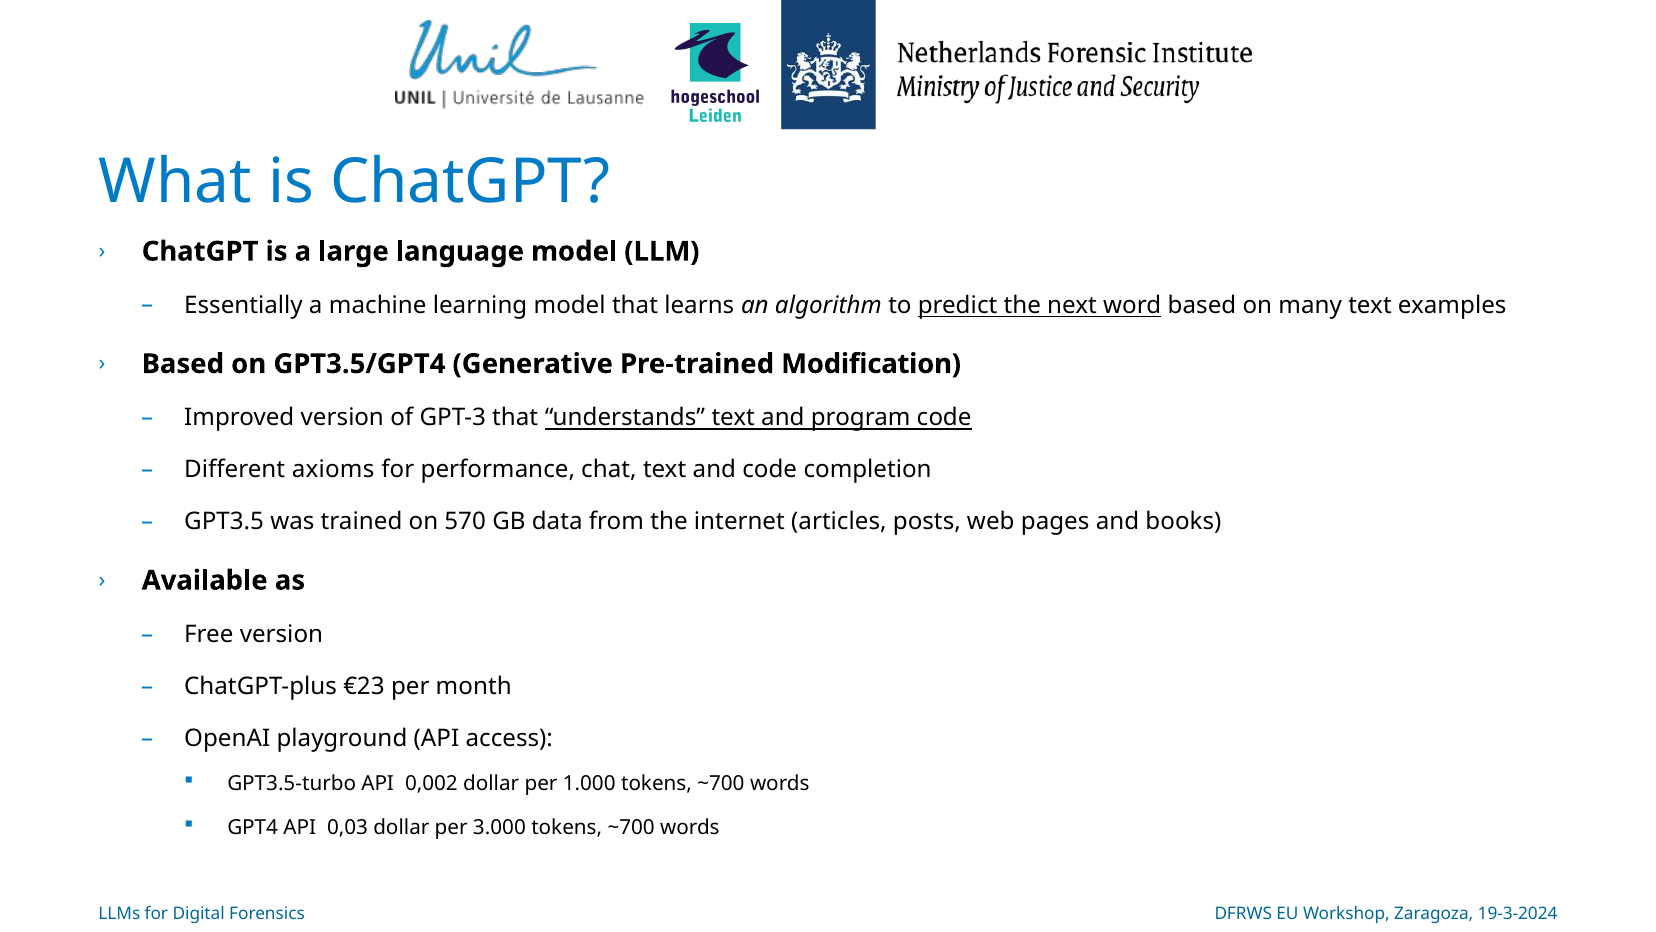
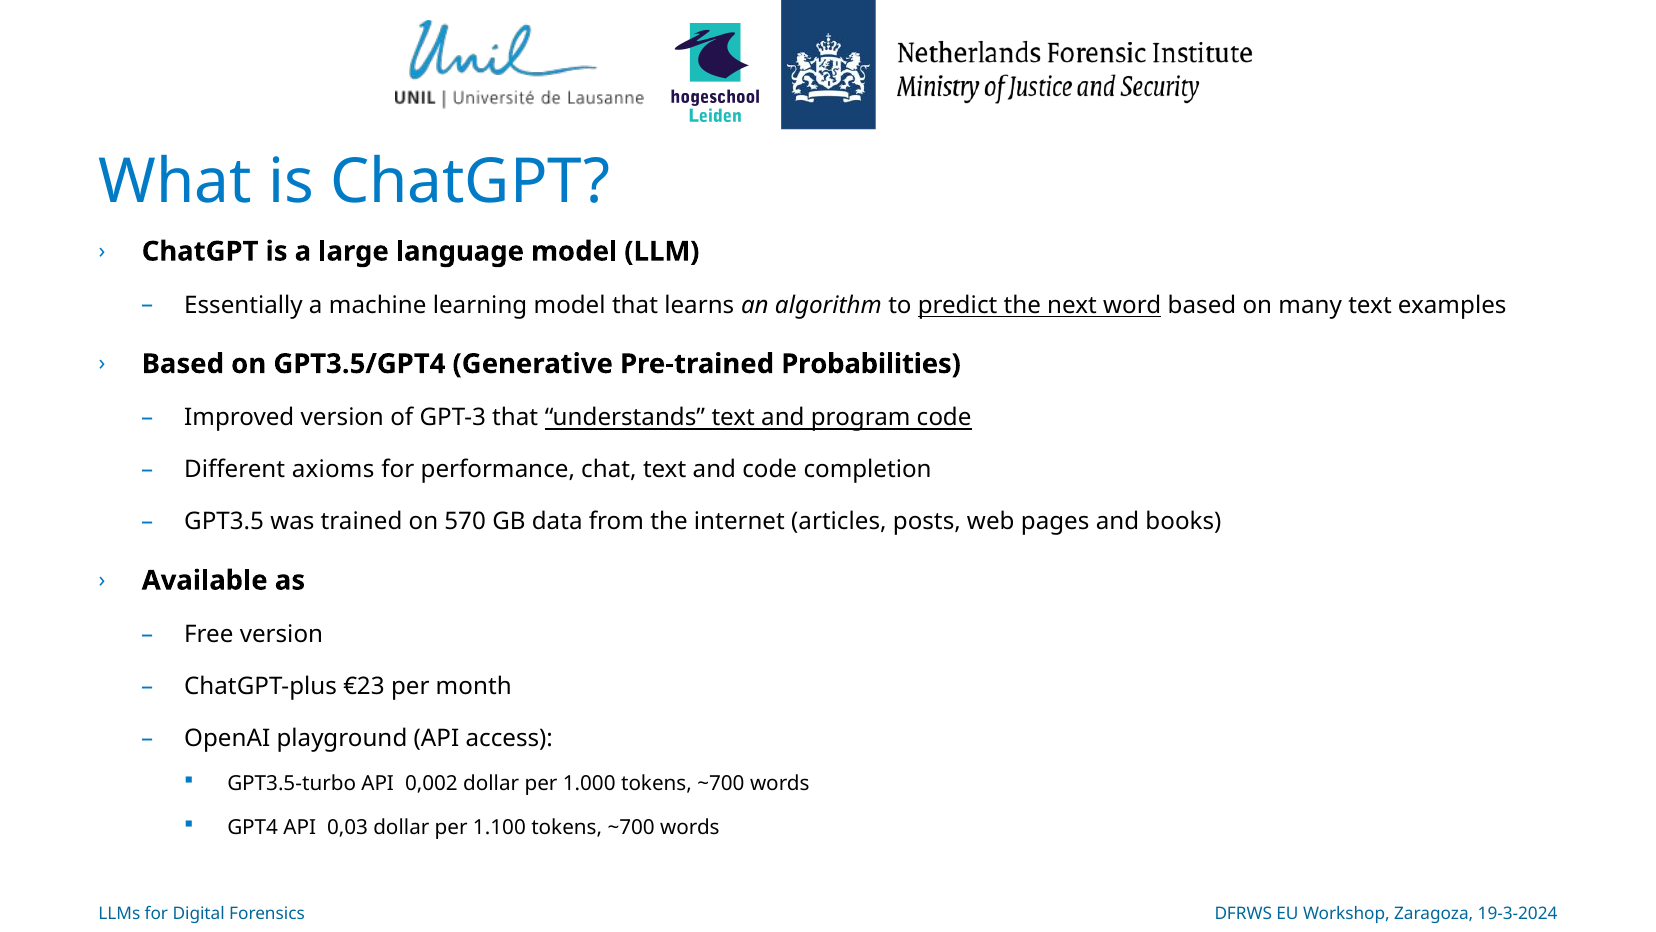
Modification: Modification -> Probabilities
3.000: 3.000 -> 1.100
